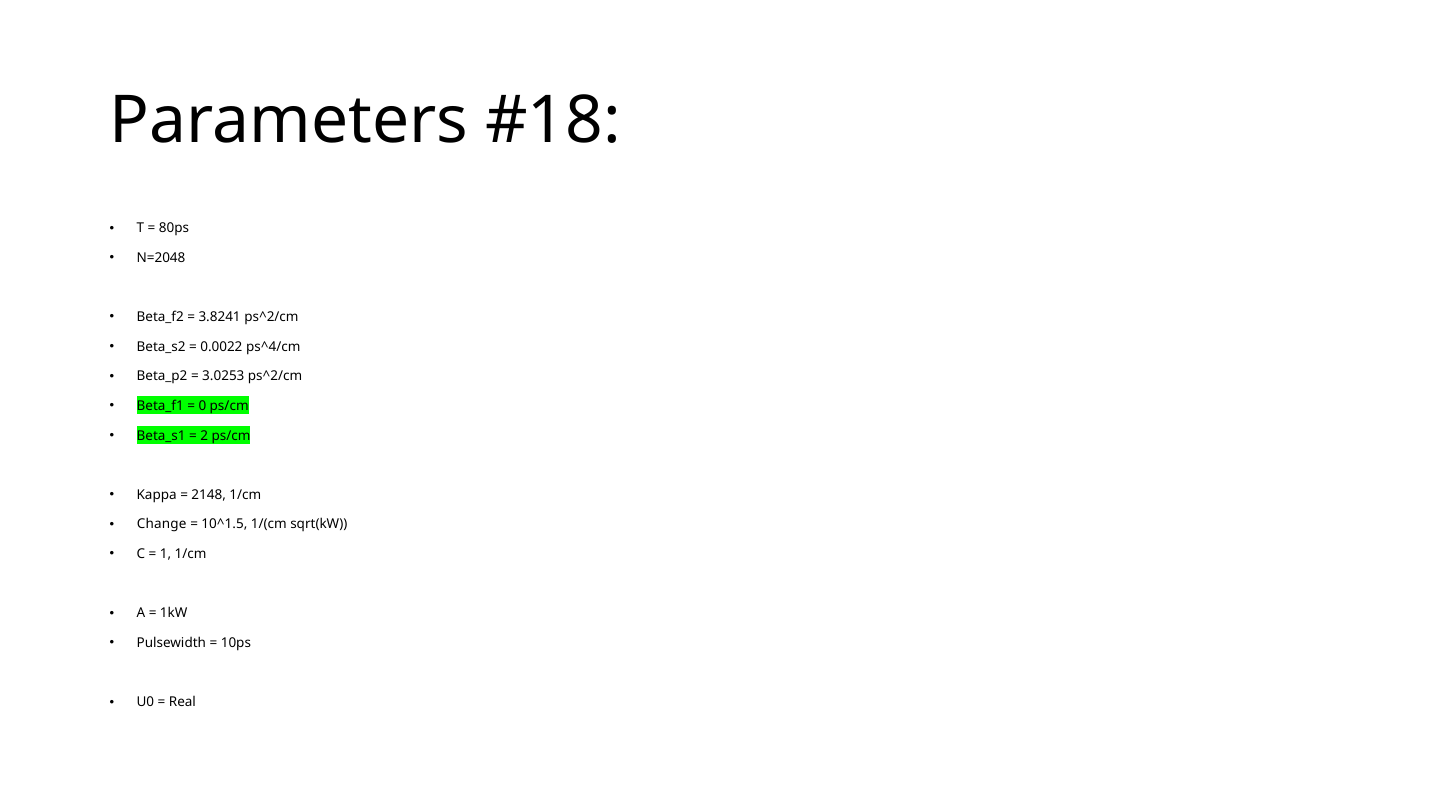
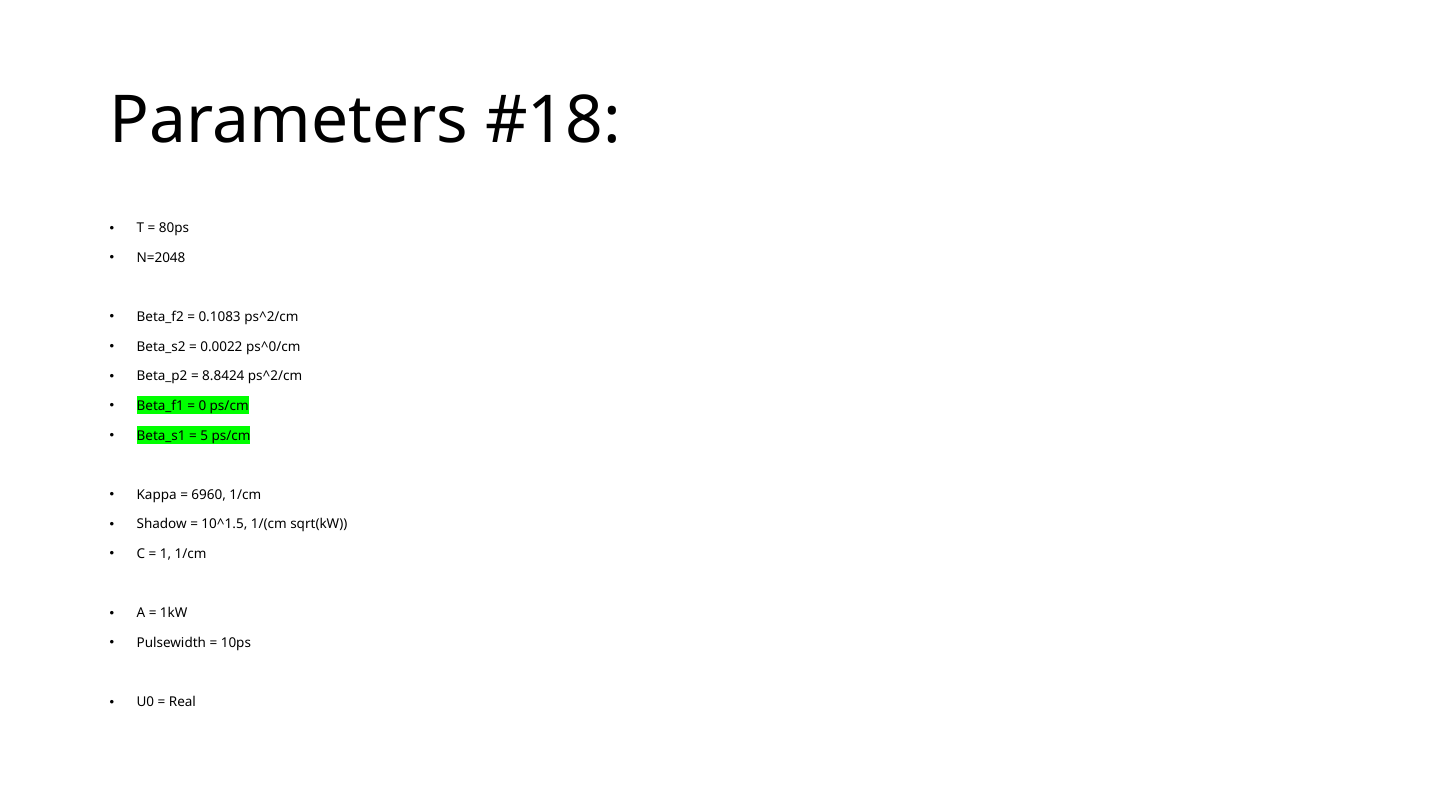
3.8241: 3.8241 -> 0.1083
ps^4/cm: ps^4/cm -> ps^0/cm
3.0253: 3.0253 -> 8.8424
2: 2 -> 5
2148: 2148 -> 6960
Change: Change -> Shadow
